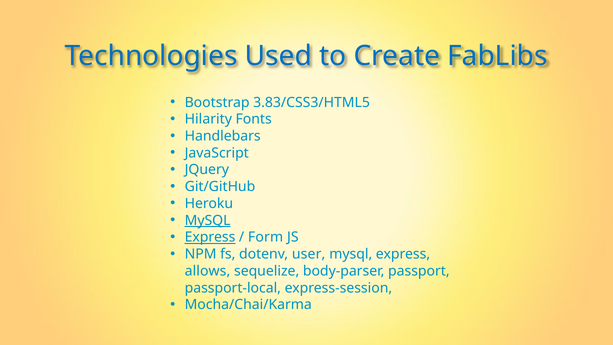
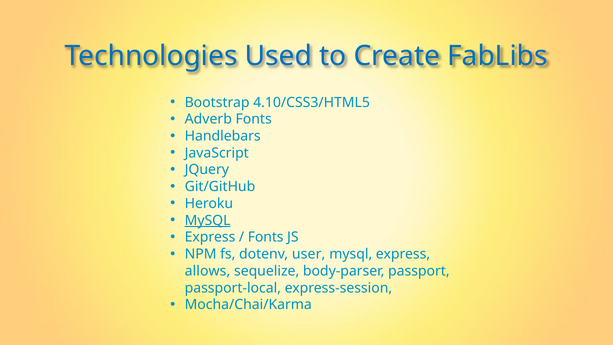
3.83/CSS3/HTML5: 3.83/CSS3/HTML5 -> 4.10/CSS3/HTML5
Hilarity: Hilarity -> Adverb
Express at (210, 237) underline: present -> none
Form at (266, 237): Form -> Fonts
